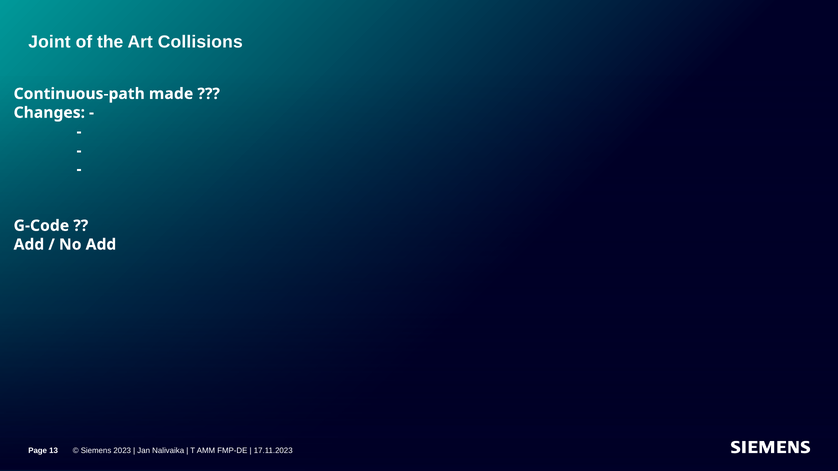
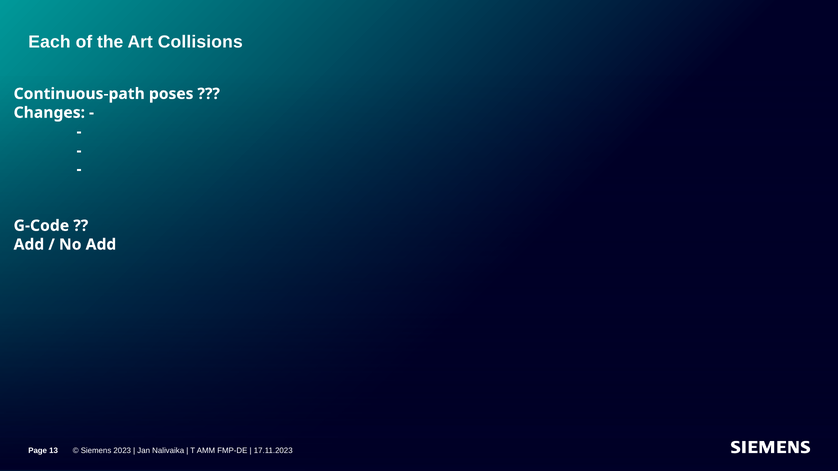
Joint: Joint -> Each
made: made -> poses
